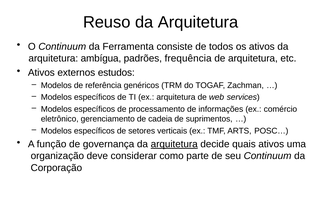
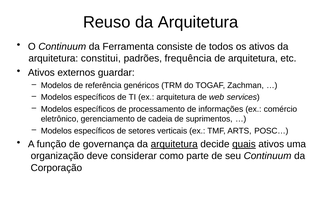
ambígua: ambígua -> constitui
estudos: estudos -> guardar
quais underline: none -> present
